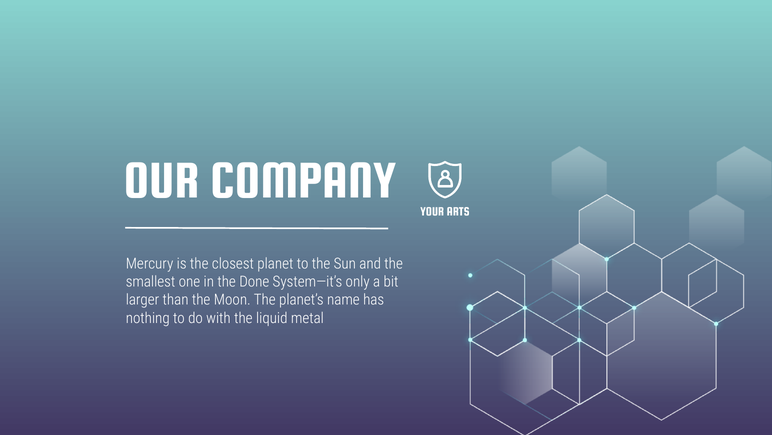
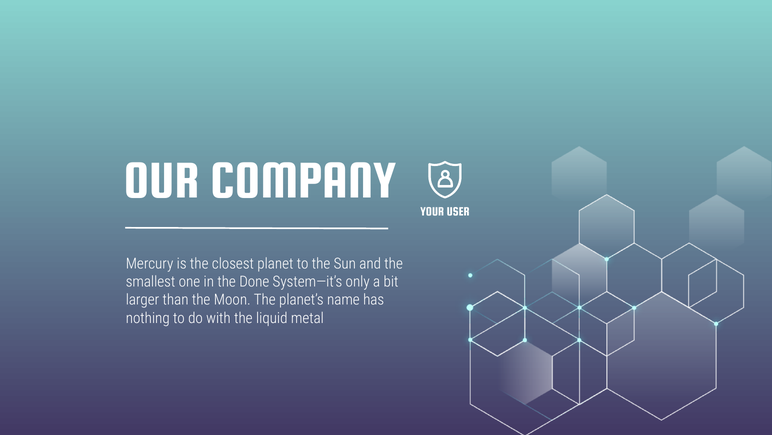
ARTS: ARTS -> USER
